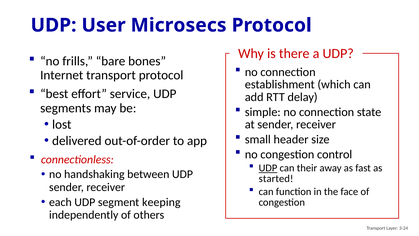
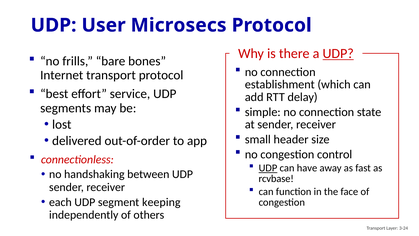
UDP at (338, 54) underline: none -> present
their: their -> have
started: started -> rcvbase
